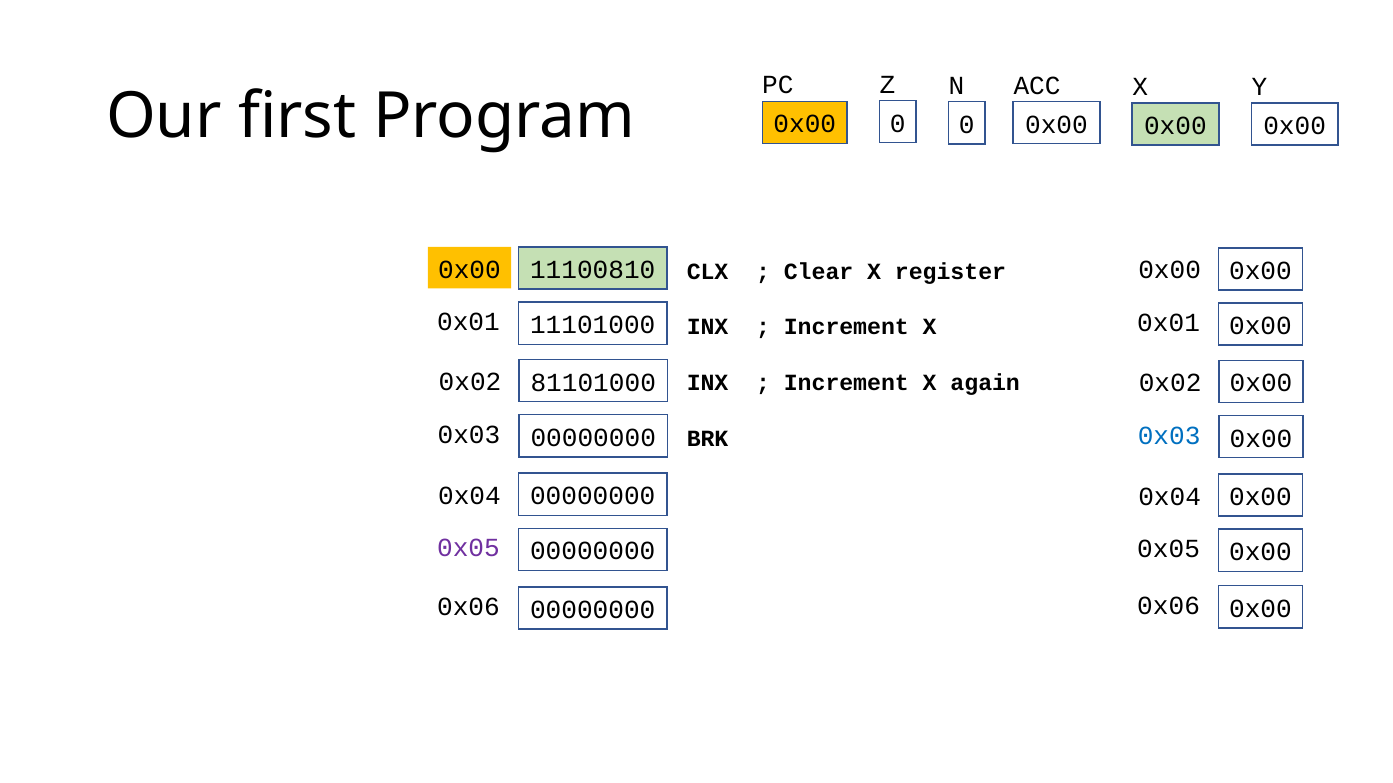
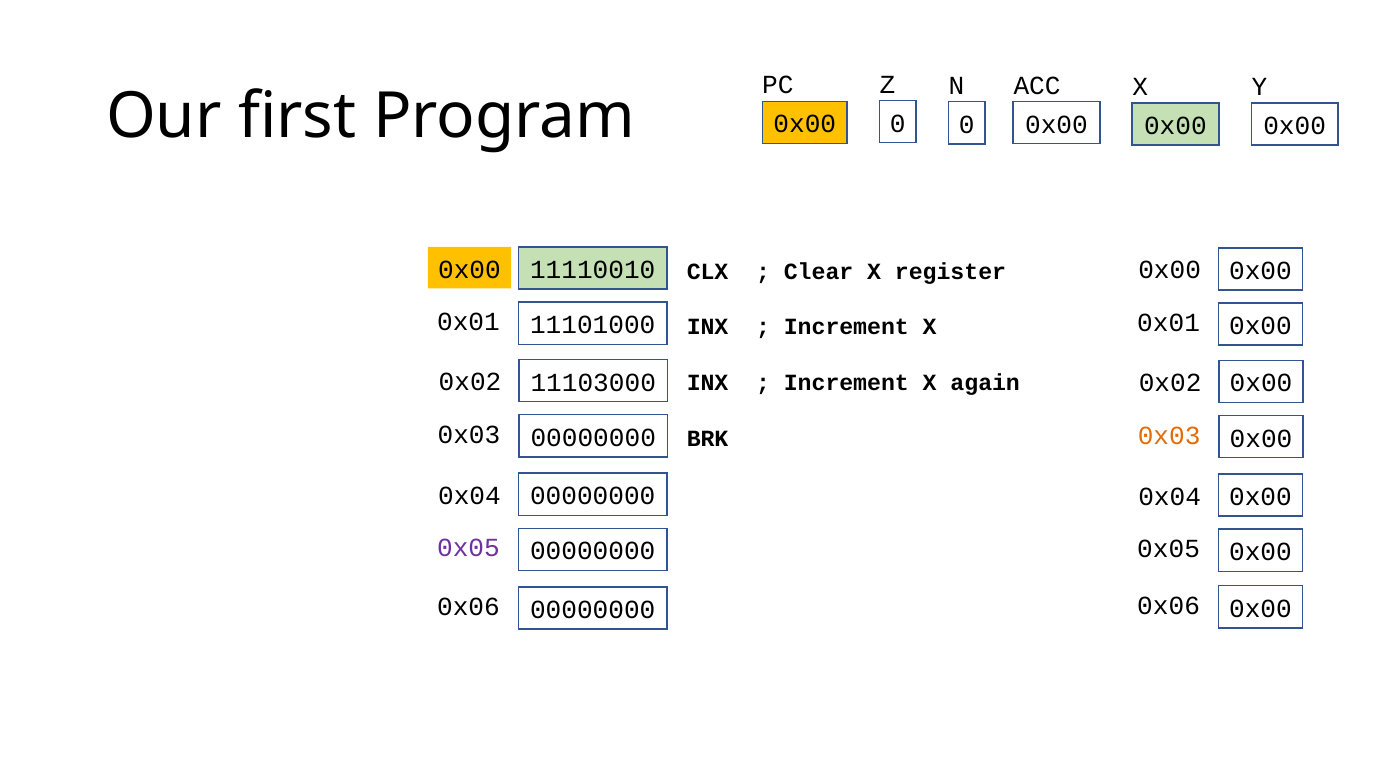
11100810: 11100810 -> 11110010
81101000: 81101000 -> 11103000
0x03 at (1169, 436) colour: blue -> orange
